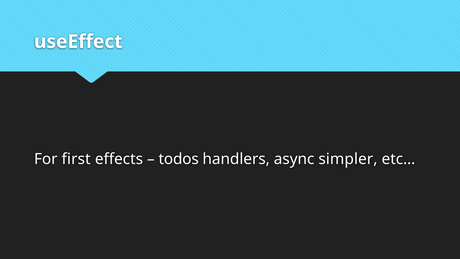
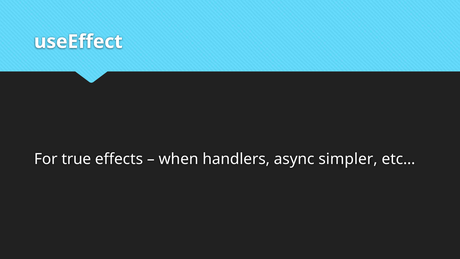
first: first -> true
todos: todos -> when
